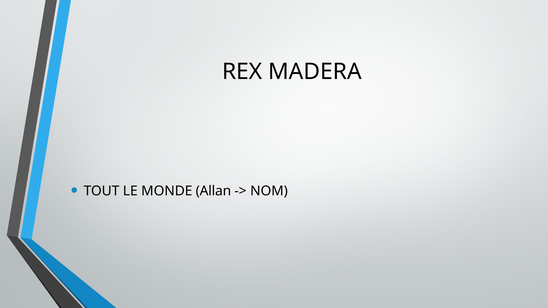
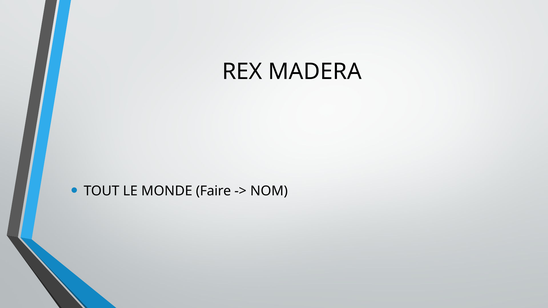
Allan: Allan -> Faire
